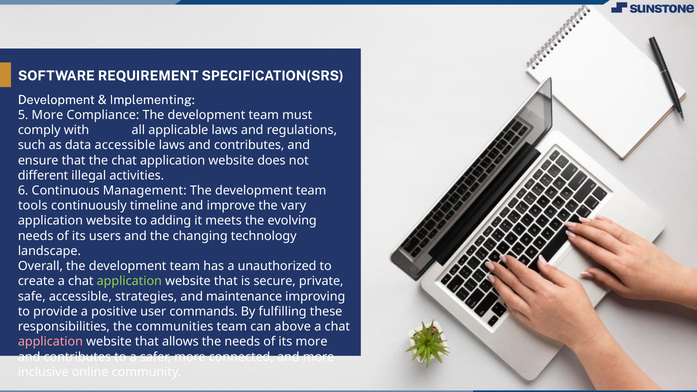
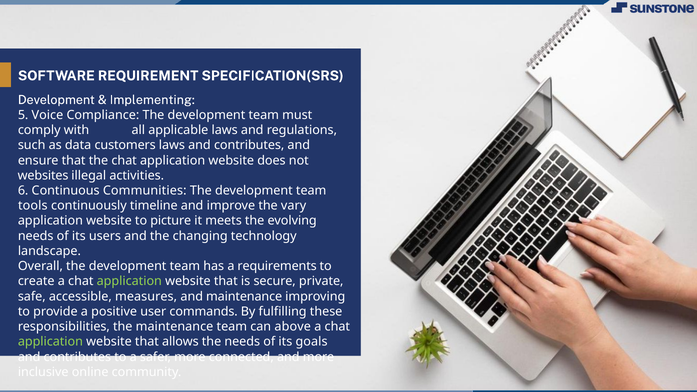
5 More: More -> Voice
data accessible: accessible -> customers
different: different -> websites
Management: Management -> Communities
adding: adding -> picture
unauthorized: unauthorized -> requirements
strategies: strategies -> measures
the communities: communities -> maintenance
application at (50, 342) colour: pink -> light green
its more: more -> goals
